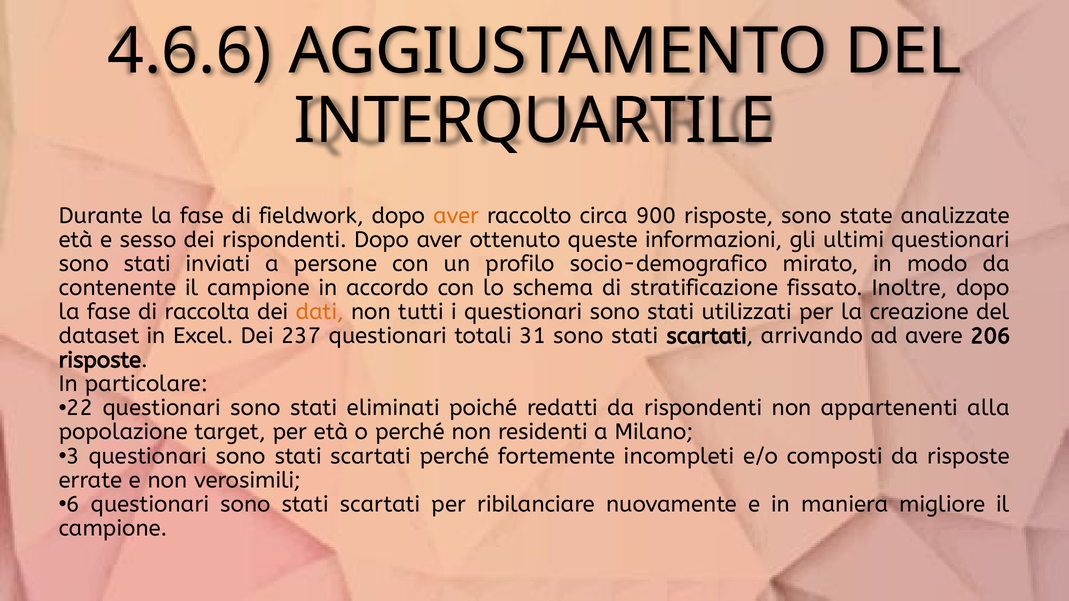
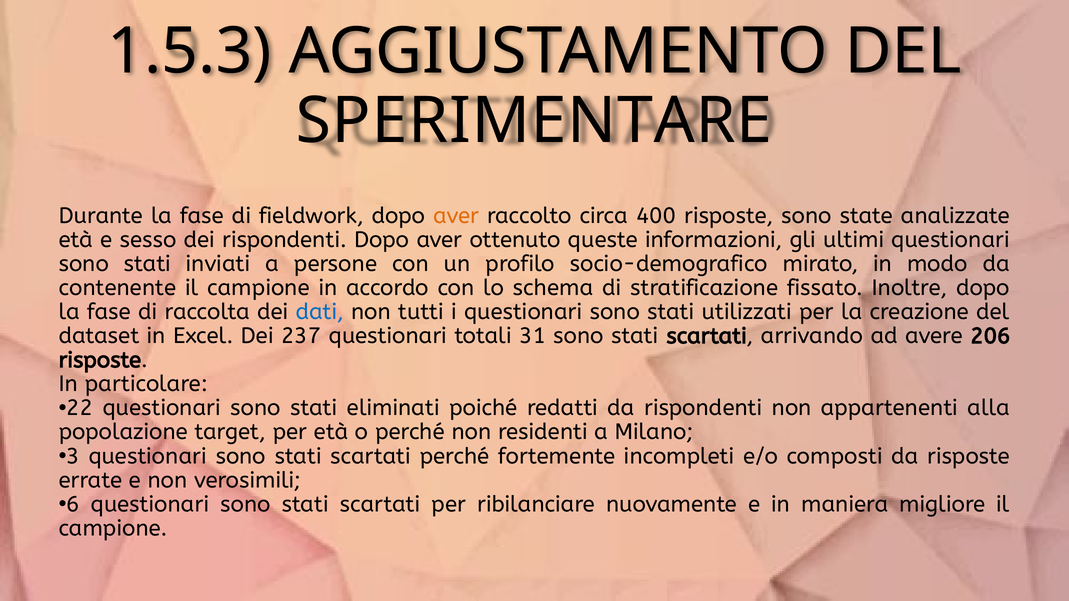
4.6.6: 4.6.6 -> 1.5.3
INTERQUARTILE: INTERQUARTILE -> SPERIMENTARE
900: 900 -> 400
dati colour: orange -> blue
